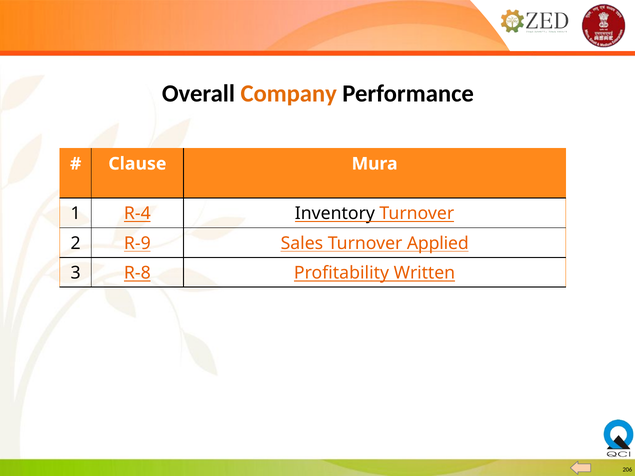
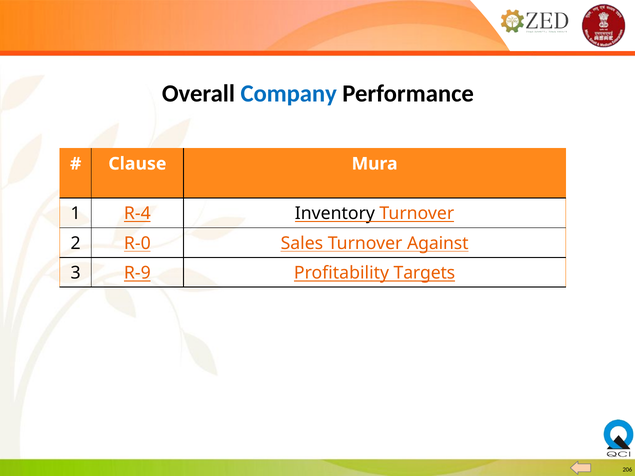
Company colour: orange -> blue
R-9: R-9 -> R-0
Applied: Applied -> Against
R-8: R-8 -> R-9
Written: Written -> Targets
